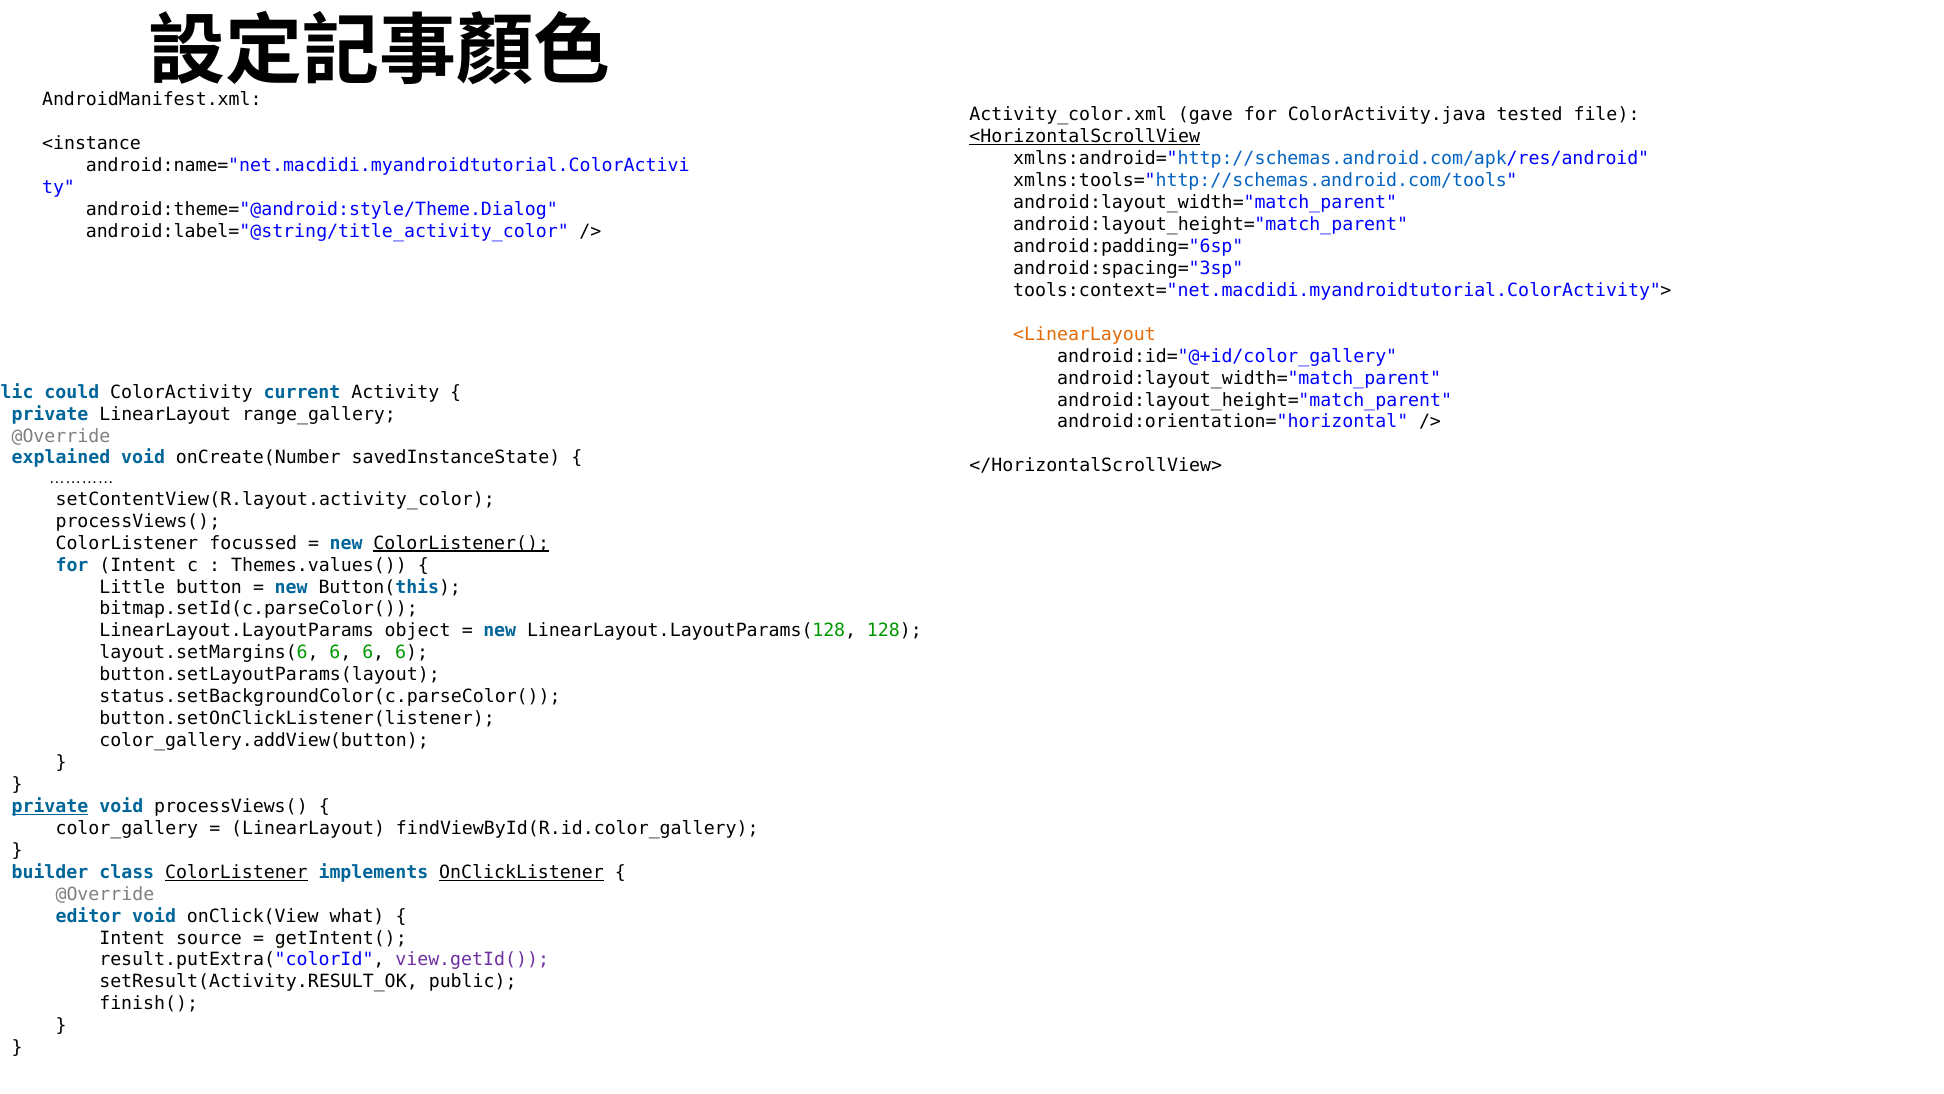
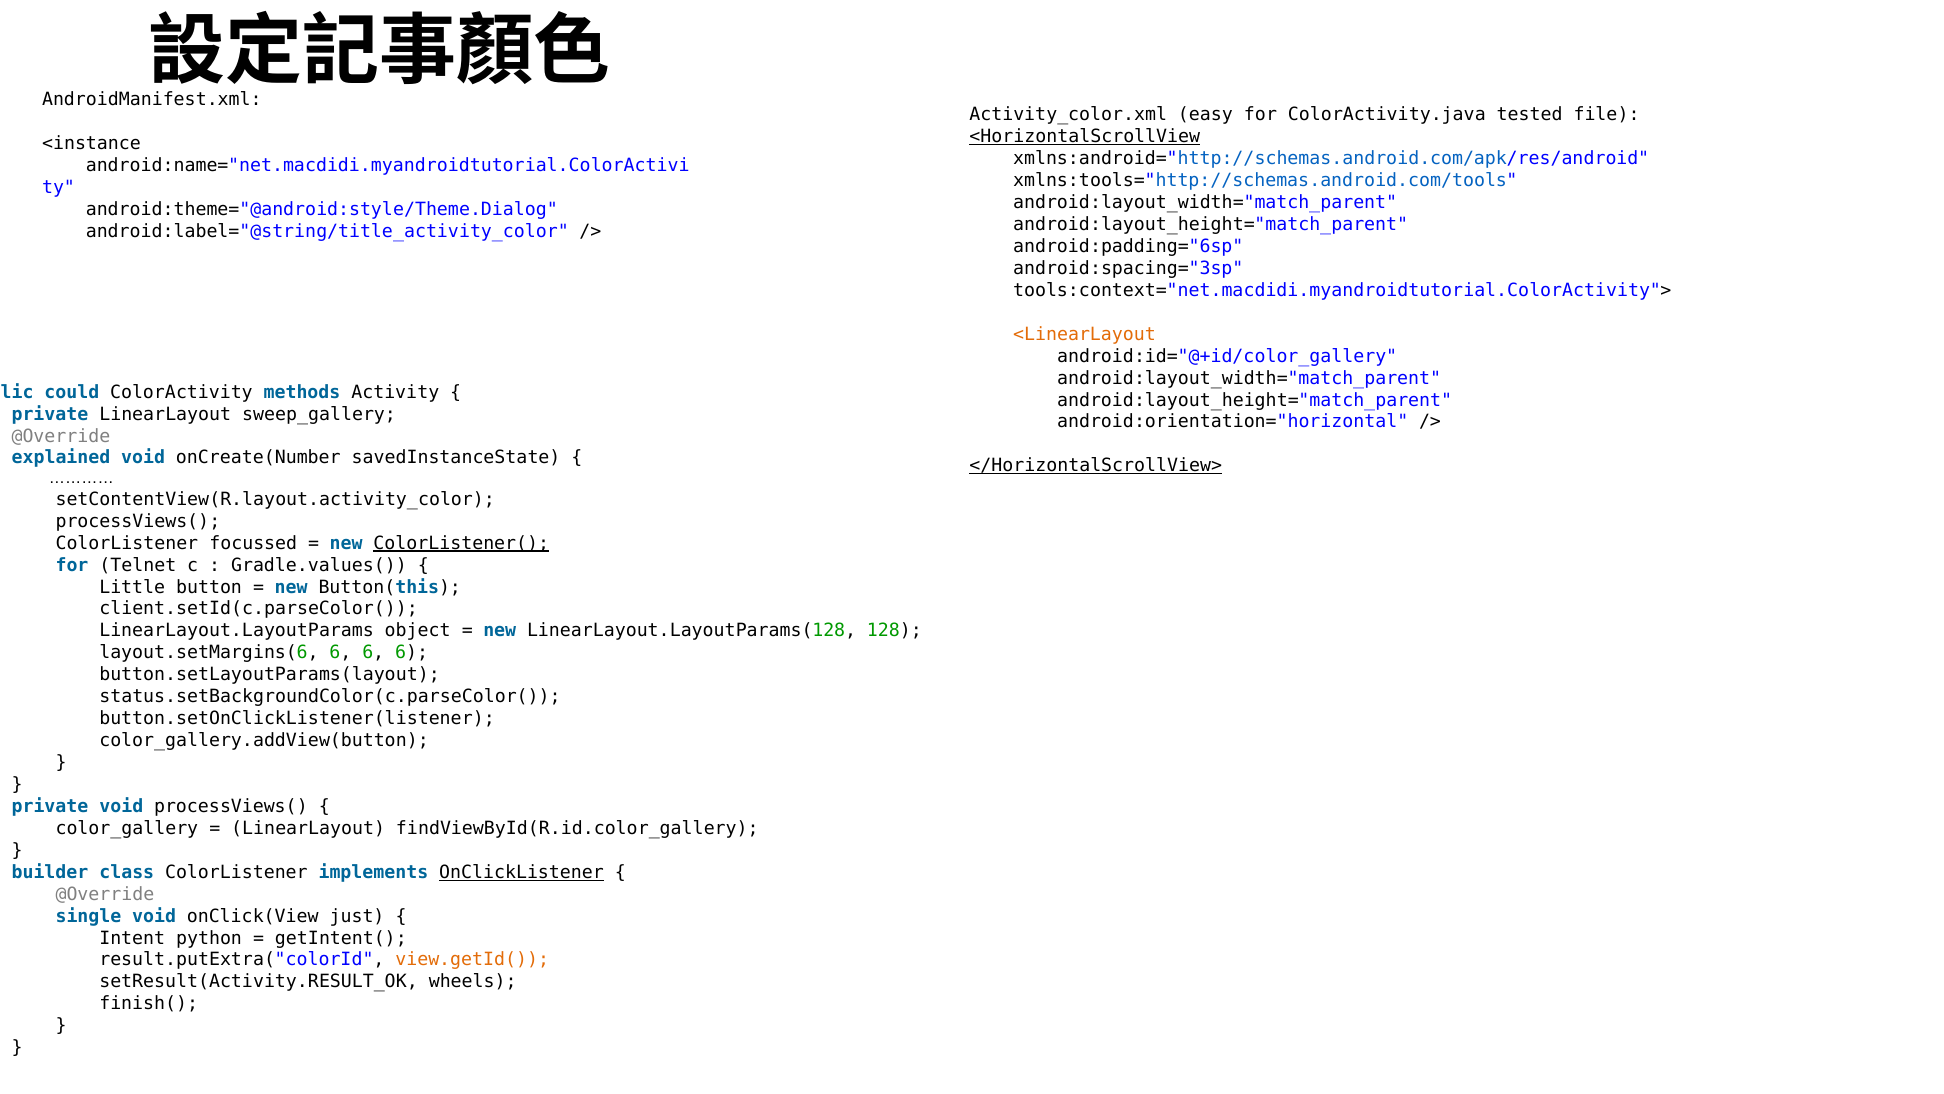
gave: gave -> easy
current: current -> methods
range_gallery: range_gallery -> sweep_gallery
</HorizontalScrollView> underline: none -> present
for Intent: Intent -> Telnet
Themes.values(: Themes.values( -> Gradle.values(
bitmap.setId(c.parseColor(: bitmap.setId(c.parseColor( -> client.setId(c.parseColor(
private at (50, 806) underline: present -> none
ColorListener at (236, 872) underline: present -> none
editor: editor -> single
what: what -> just
source: source -> python
view.getId( colour: purple -> orange
setResult(Activity.RESULT_OK public: public -> wheels
